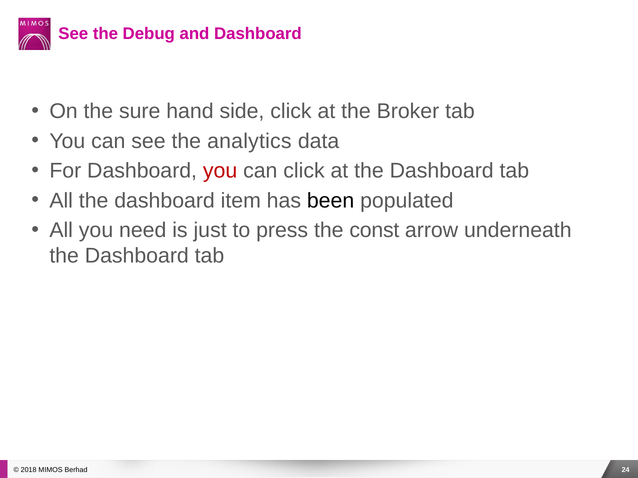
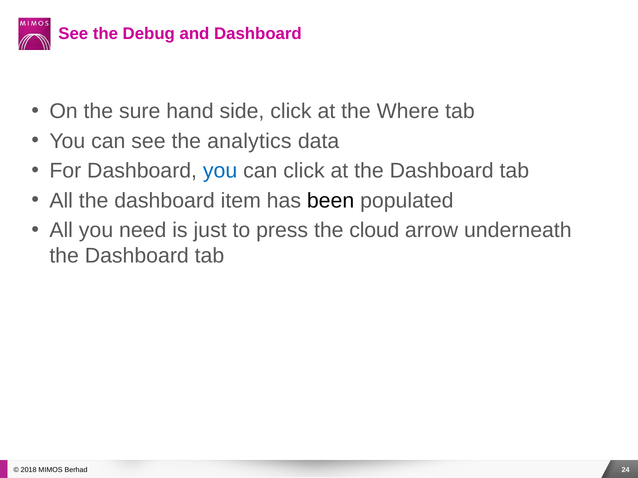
Broker: Broker -> Where
you at (220, 171) colour: red -> blue
const: const -> cloud
